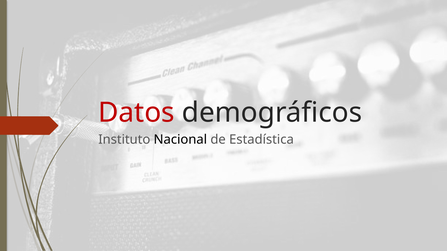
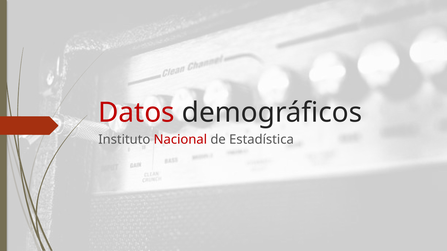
Nacional colour: black -> red
